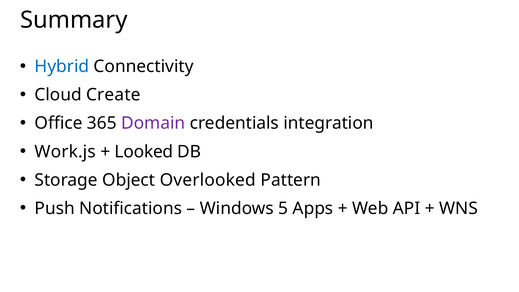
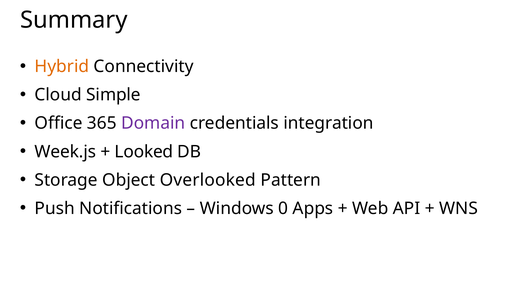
Hybrid colour: blue -> orange
Create: Create -> Simple
Work.js: Work.js -> Week.js
5: 5 -> 0
